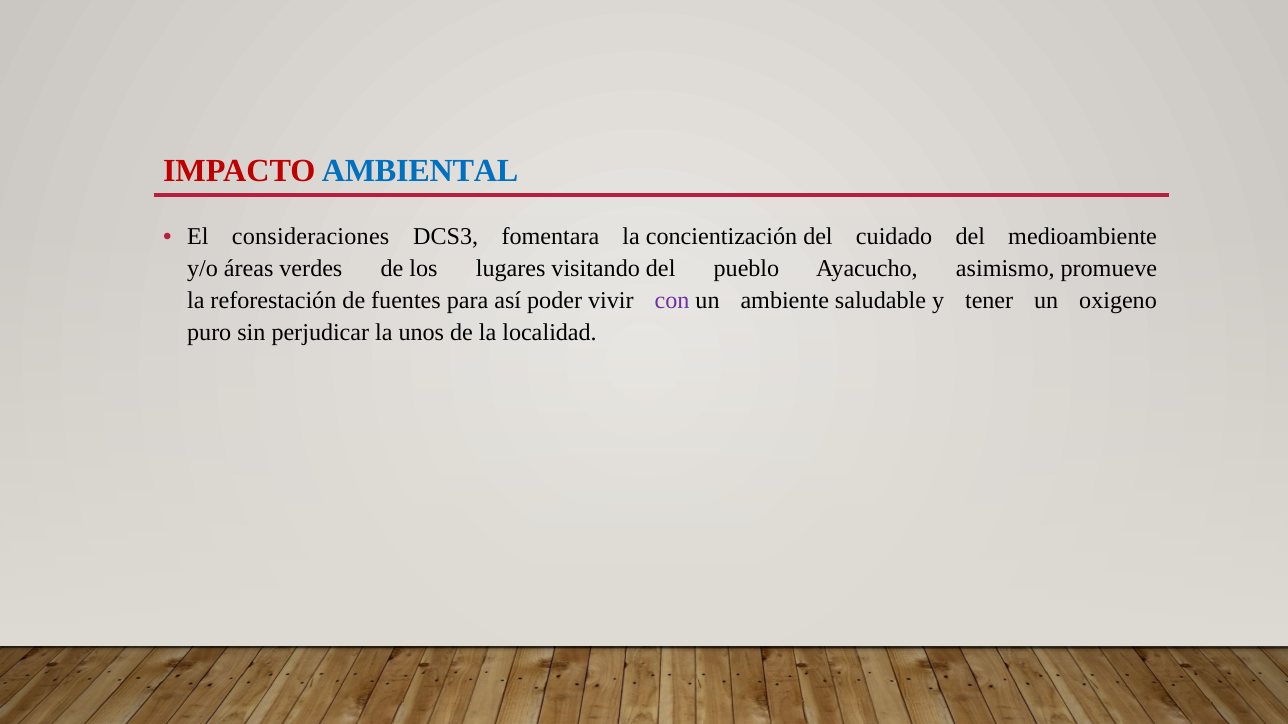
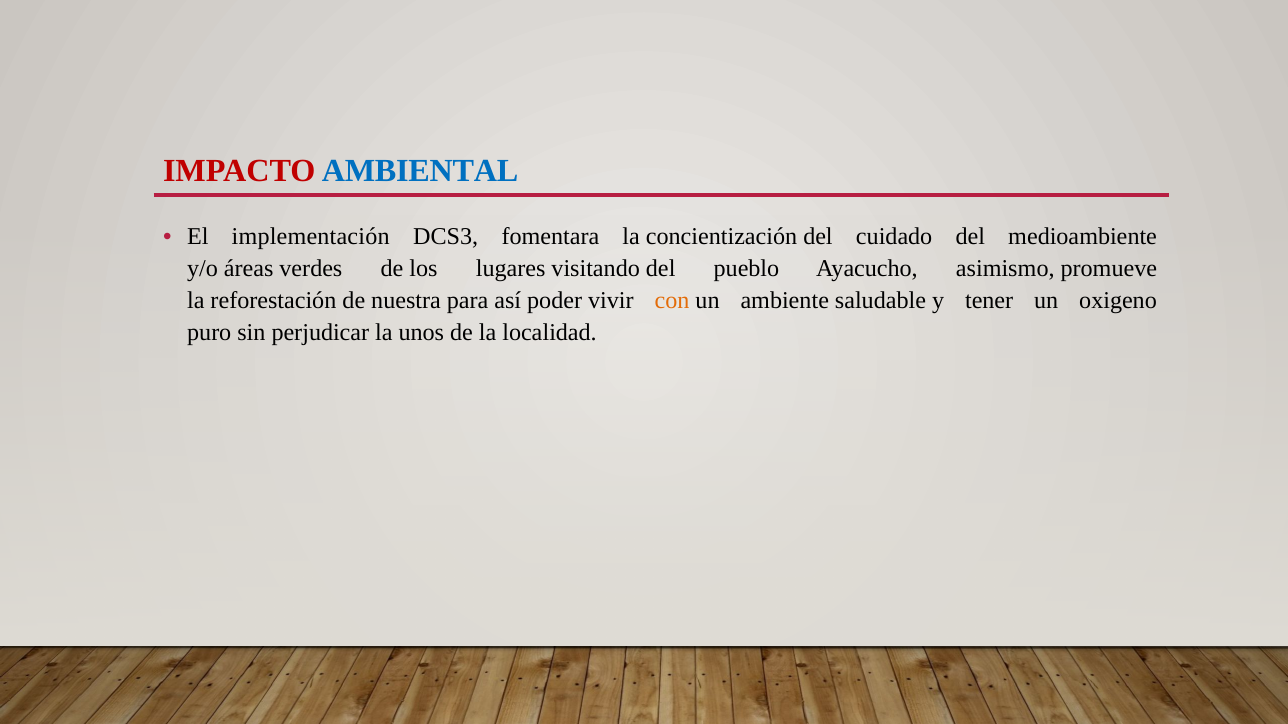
consideraciones: consideraciones -> implementación
fuentes: fuentes -> nuestra
con colour: purple -> orange
